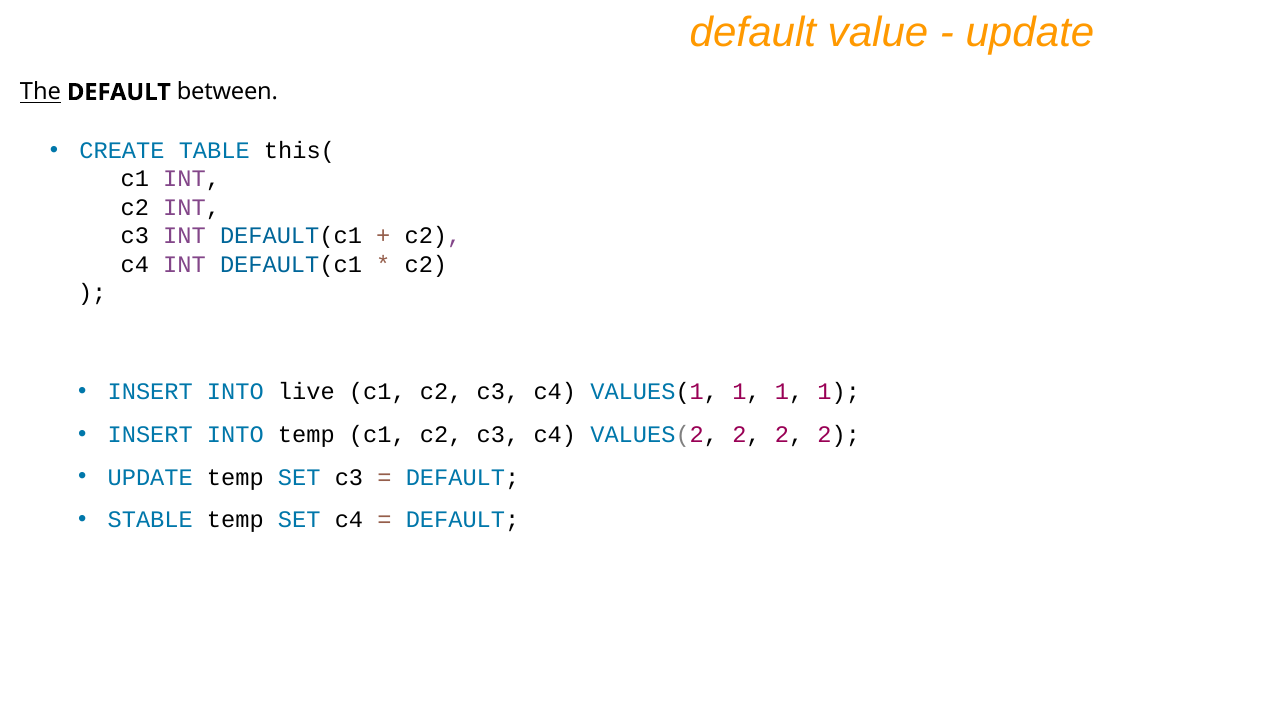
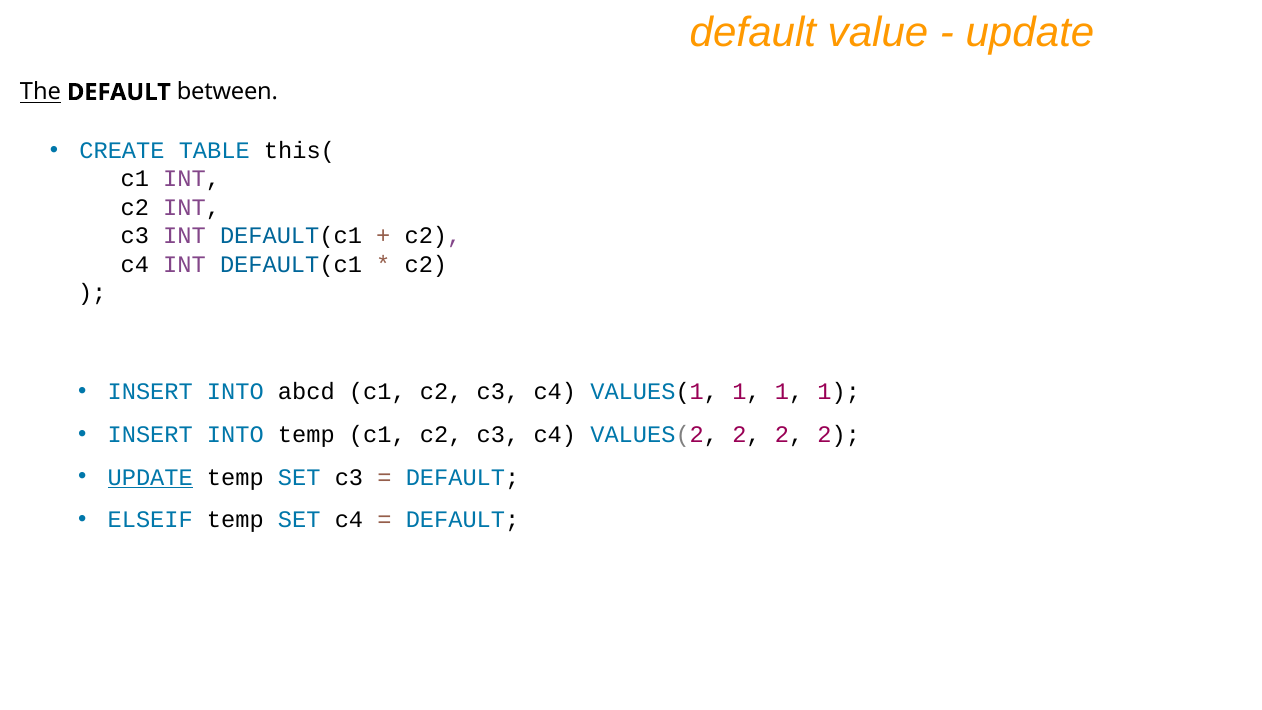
live: live -> abcd
UPDATE at (150, 477) underline: none -> present
STABLE: STABLE -> ELSEIF
